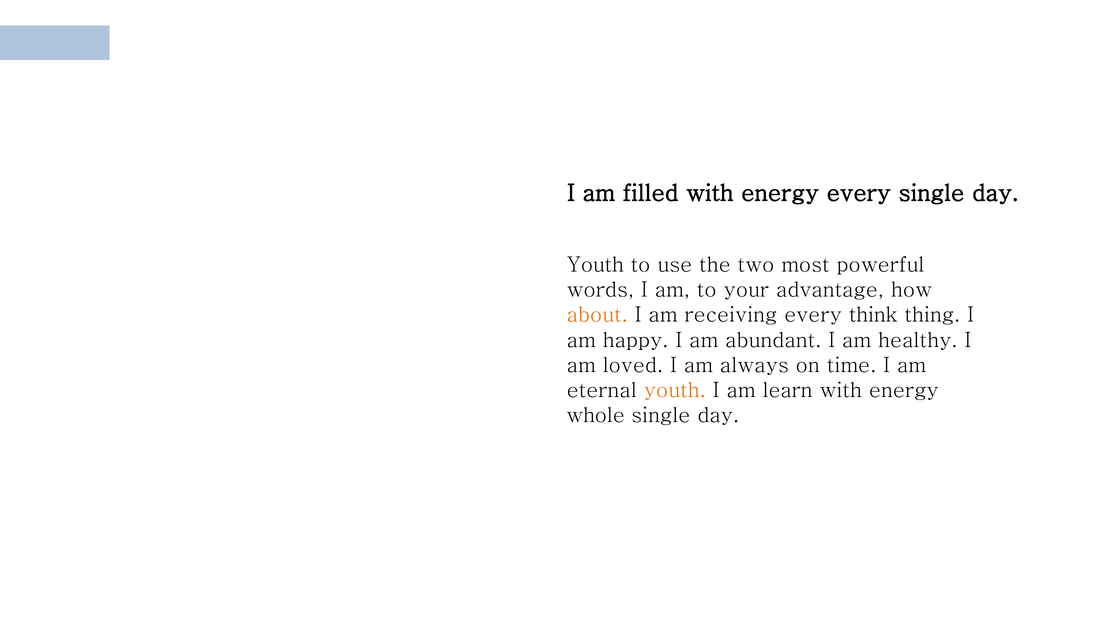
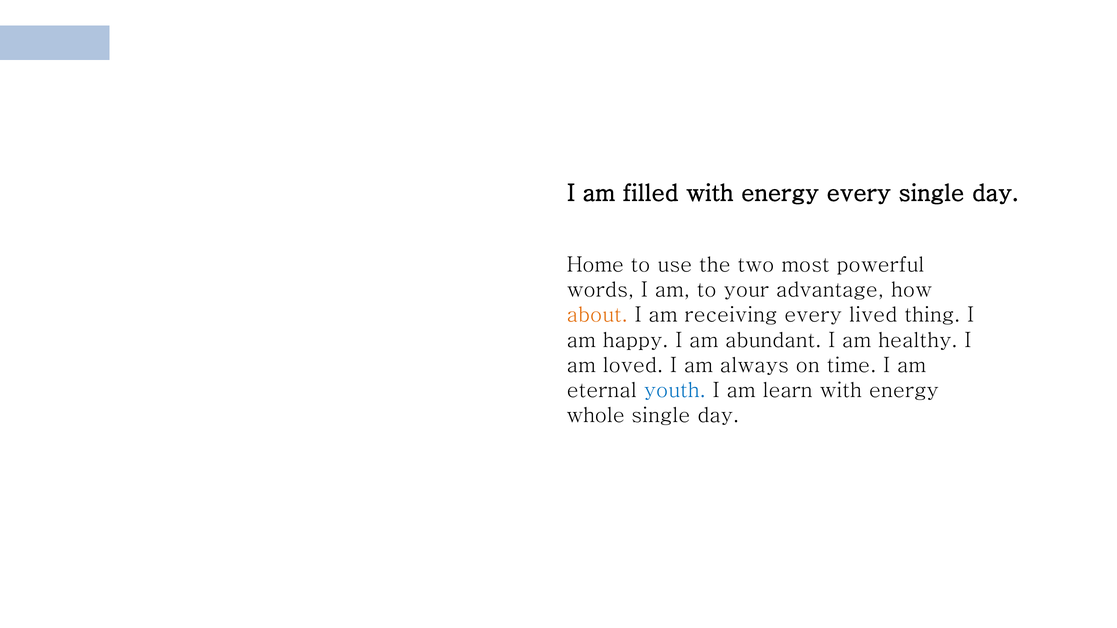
Youth at (595, 265): Youth -> Home
think: think -> lived
youth at (675, 391) colour: orange -> blue
